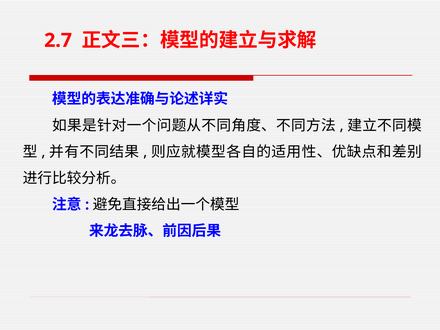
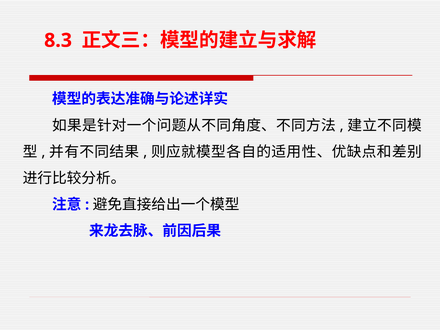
2.7: 2.7 -> 8.3
